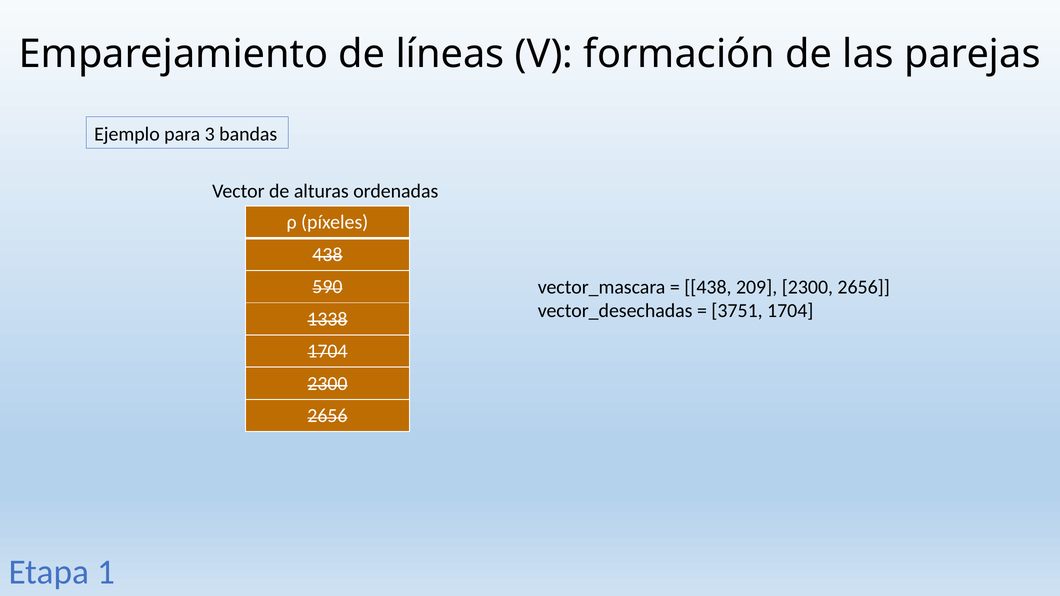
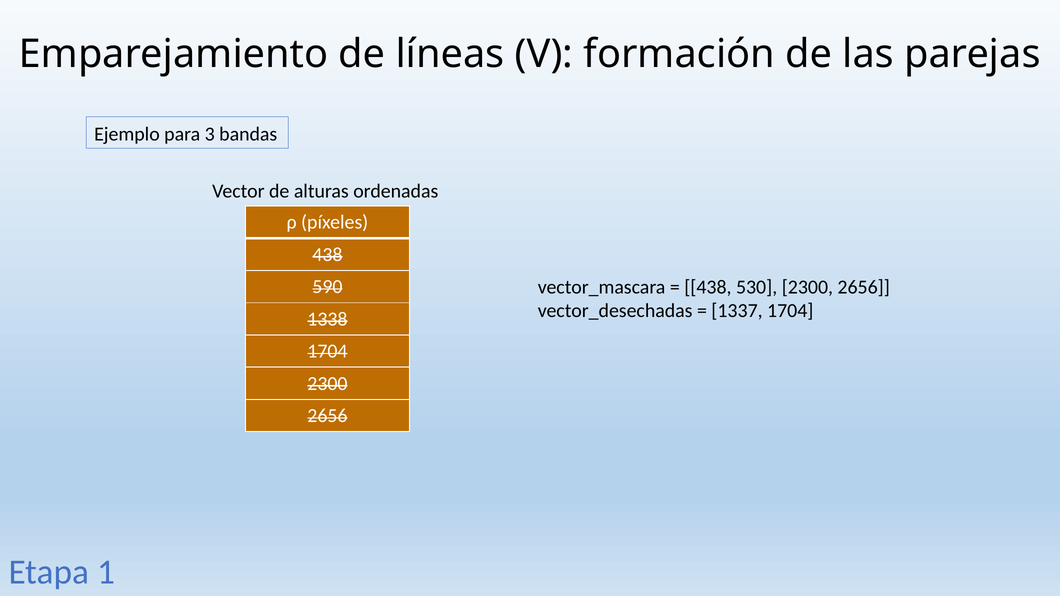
209: 209 -> 530
3751: 3751 -> 1337
